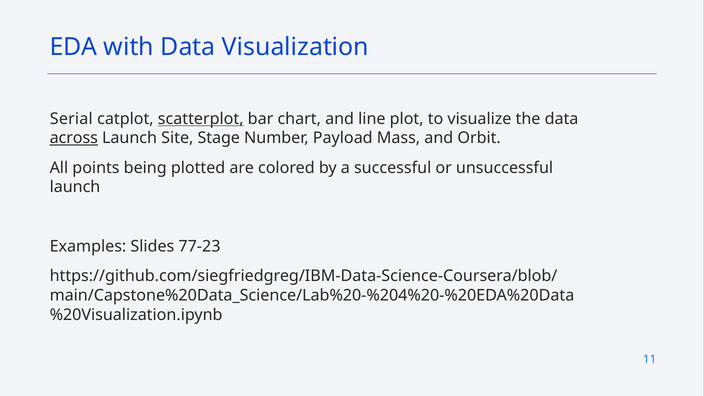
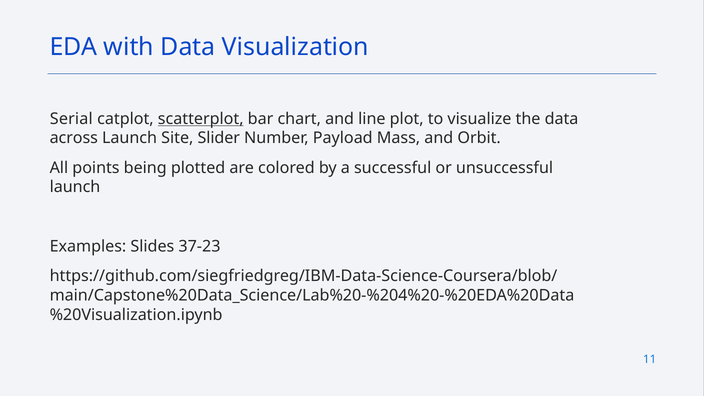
across underline: present -> none
Stage: Stage -> Slider
77-23: 77-23 -> 37-23
